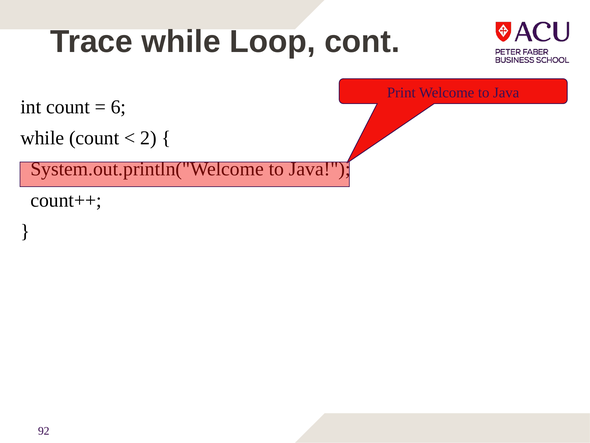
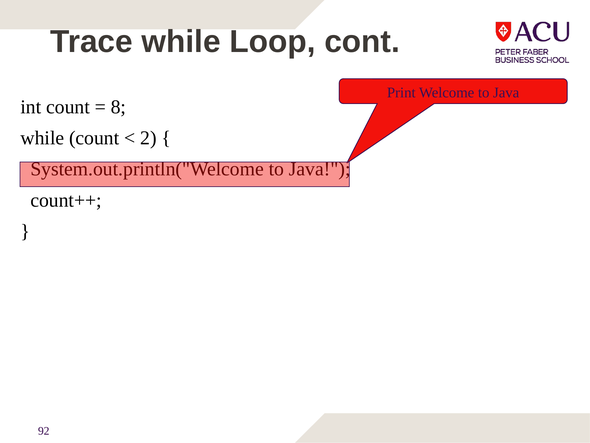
6: 6 -> 8
